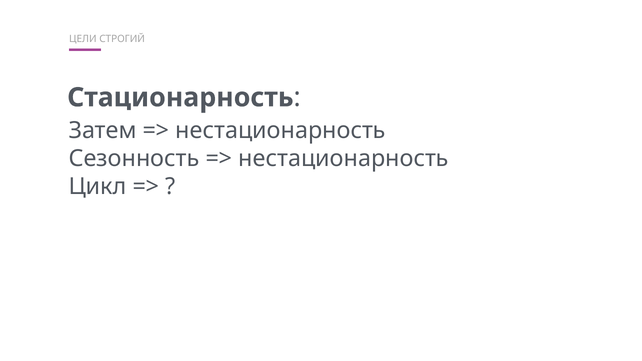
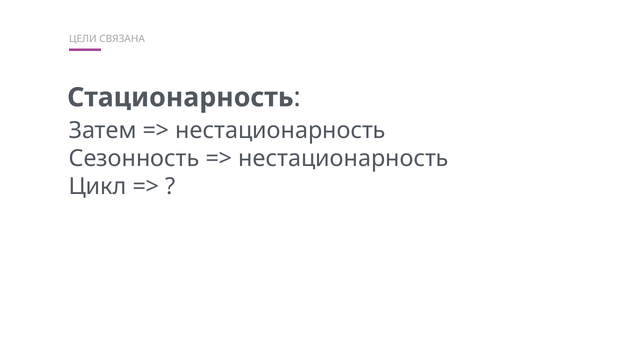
СТРОГИЙ: СТРОГИЙ -> СВЯЗАНА
